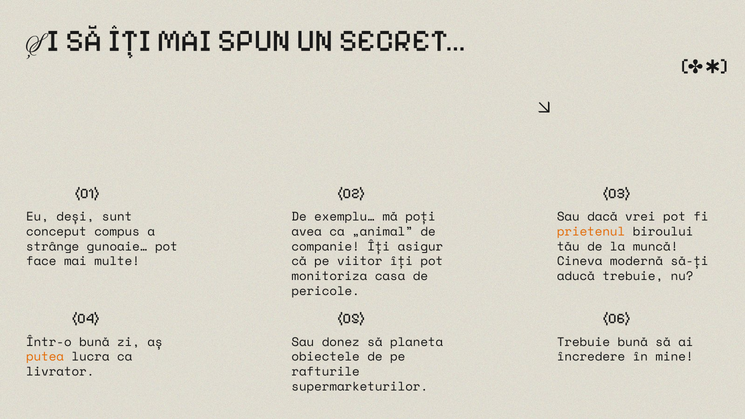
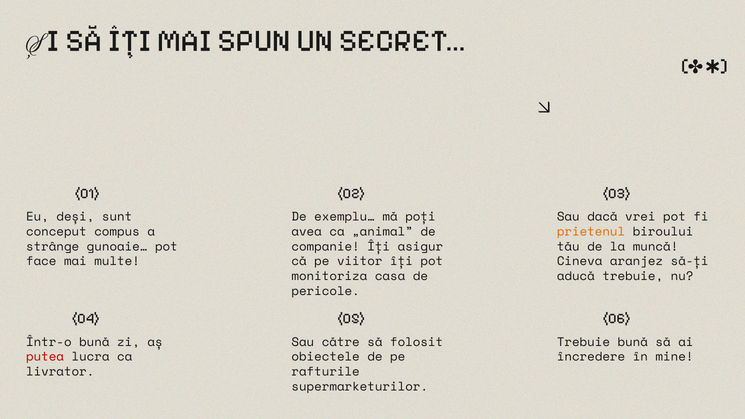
modernă: modernă -> aranjez
donez: donez -> către
planeta: planeta -> folosit
putea colour: orange -> red
